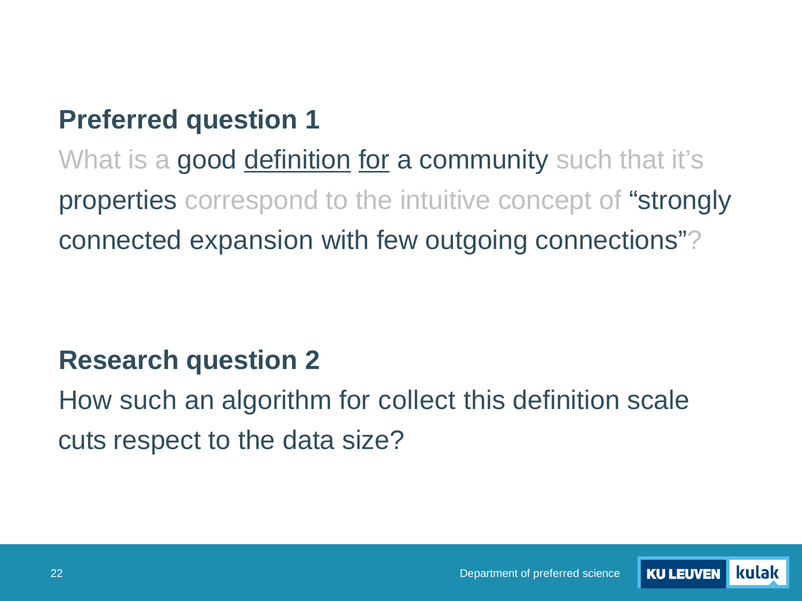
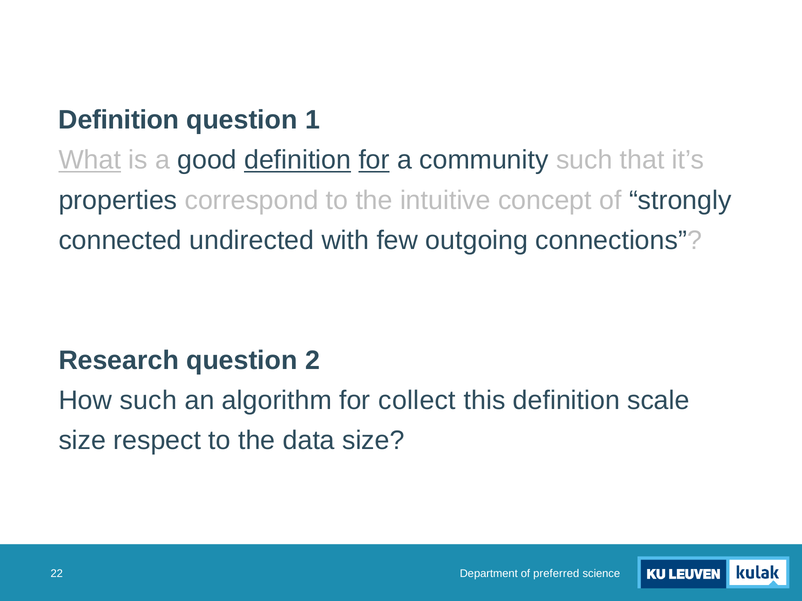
Preferred at (119, 120): Preferred -> Definition
What underline: none -> present
expansion: expansion -> undirected
cuts at (82, 441): cuts -> size
